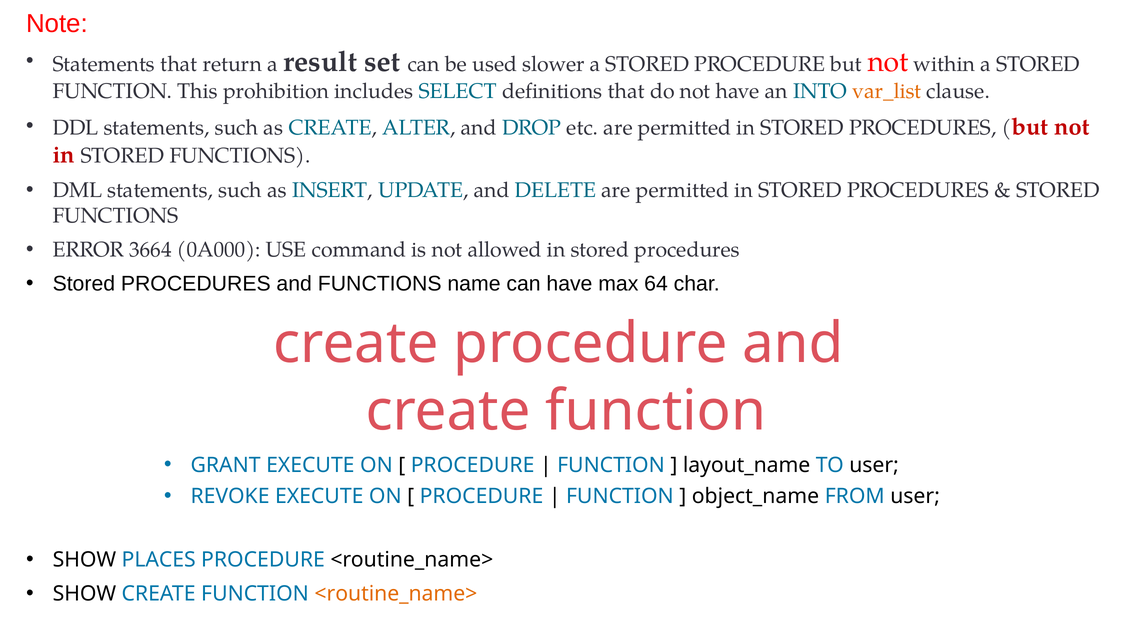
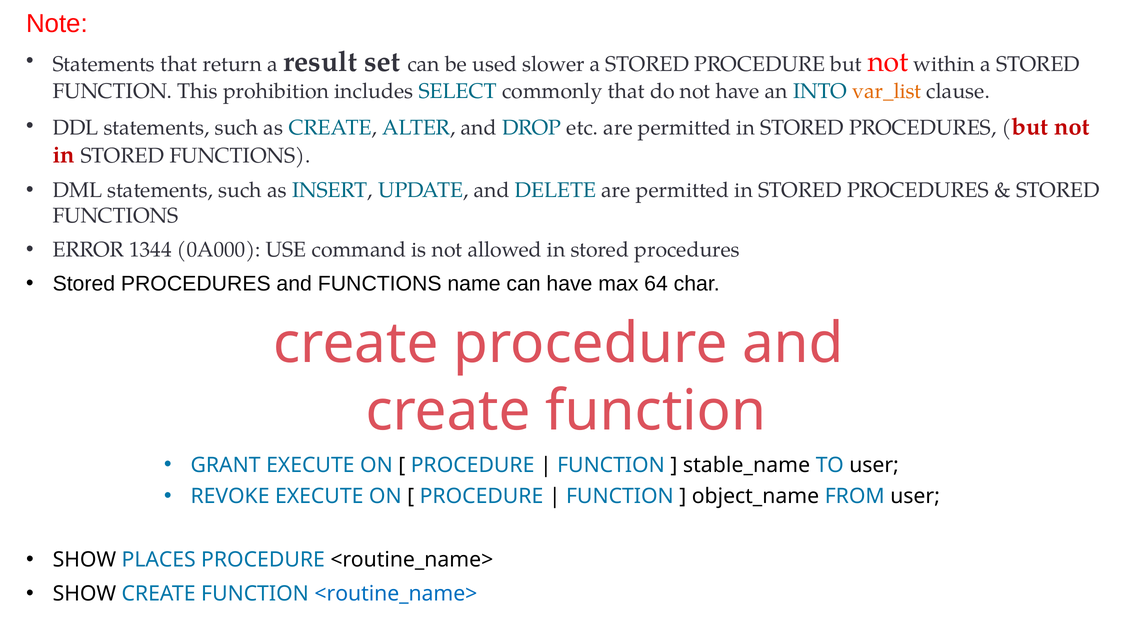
definitions: definitions -> commonly
3664: 3664 -> 1344
layout_name: layout_name -> stable_name
<routine_name> at (396, 593) colour: orange -> blue
